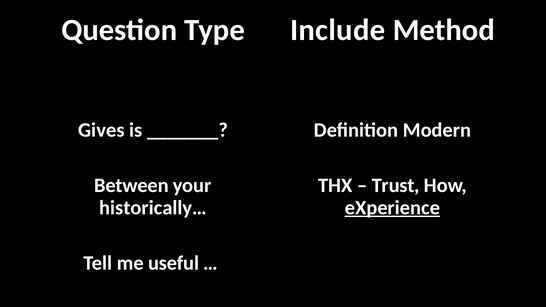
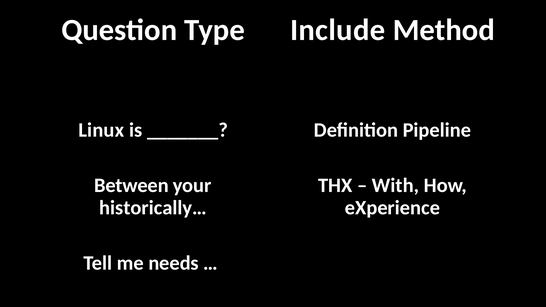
Gives: Gives -> Linux
Modern: Modern -> Pipeline
Trust: Trust -> With
eXperience underline: present -> none
useful: useful -> needs
